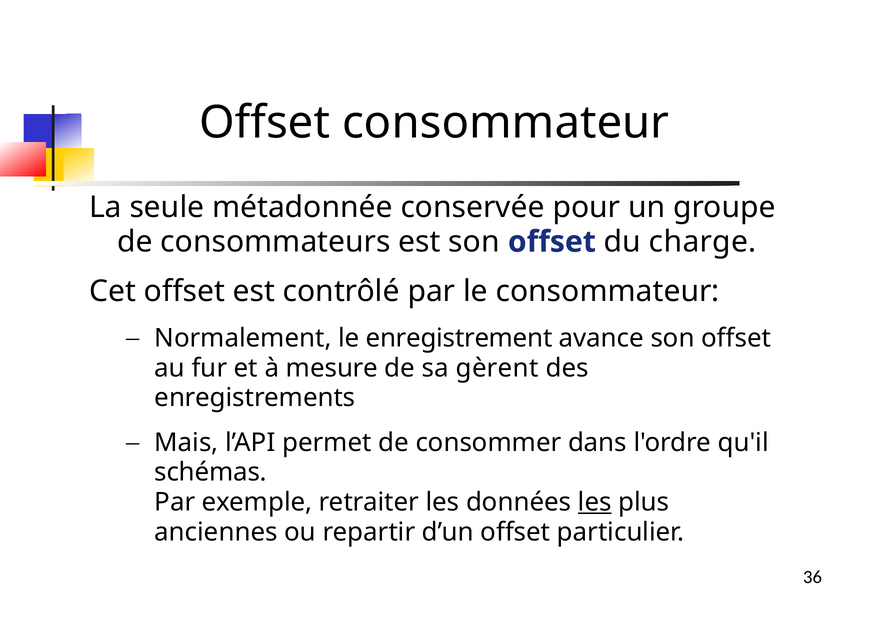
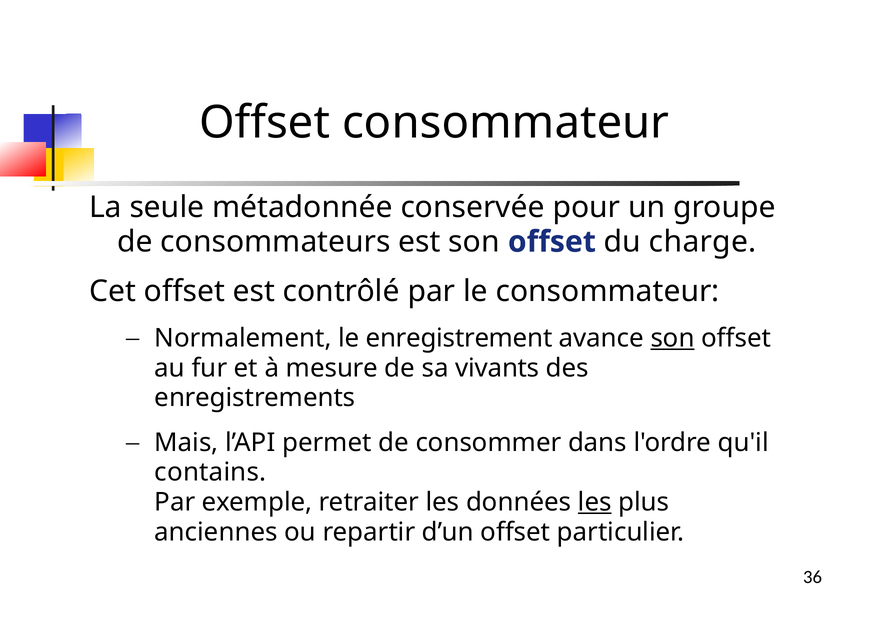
son at (673, 338) underline: none -> present
gèrent: gèrent -> vivants
schémas: schémas -> contains
